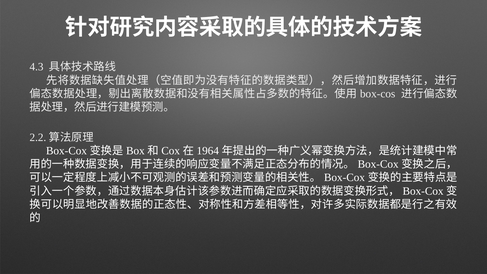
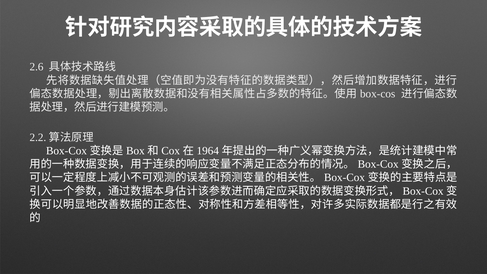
4.3: 4.3 -> 2.6
